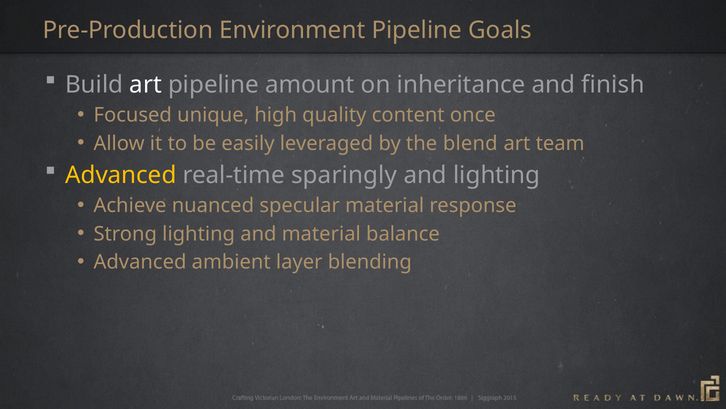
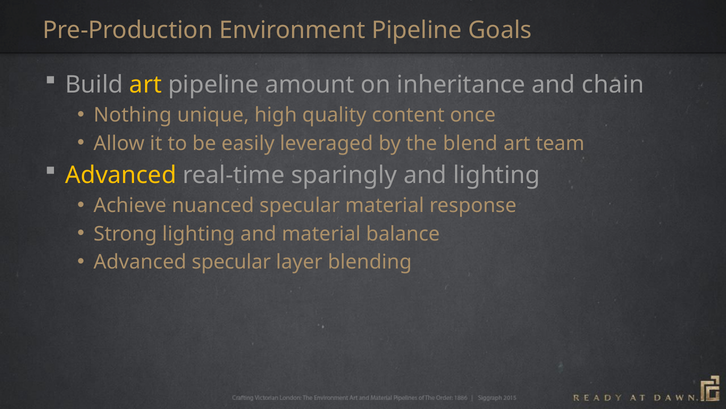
art at (146, 84) colour: white -> yellow
finish: finish -> chain
Focused: Focused -> Nothing
Advanced ambient: ambient -> specular
